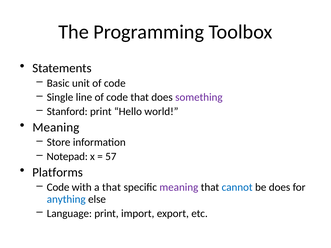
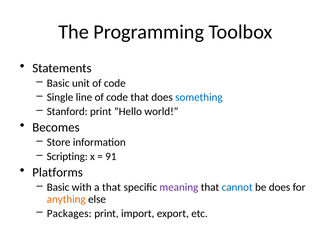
something colour: purple -> blue
Meaning at (56, 127): Meaning -> Becomes
Notepad: Notepad -> Scripting
57: 57 -> 91
Code at (58, 187): Code -> Basic
anything colour: blue -> orange
Language: Language -> Packages
